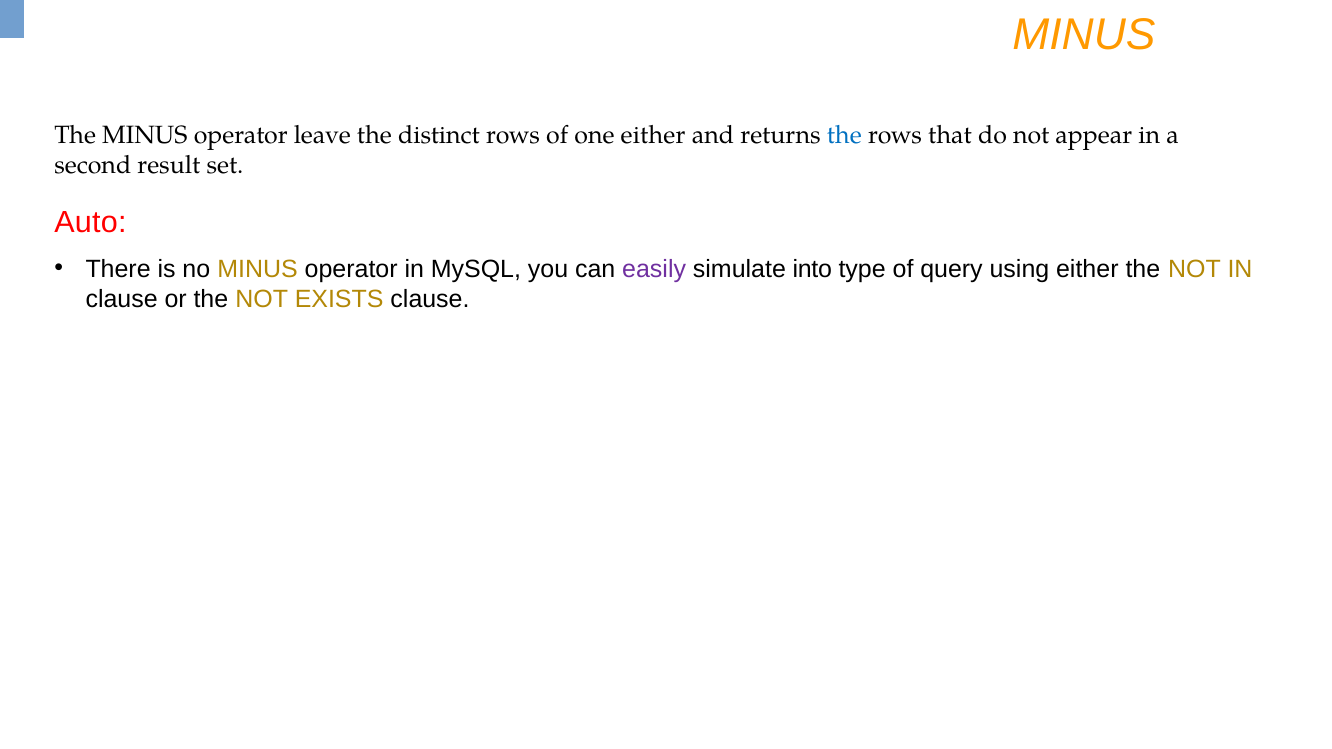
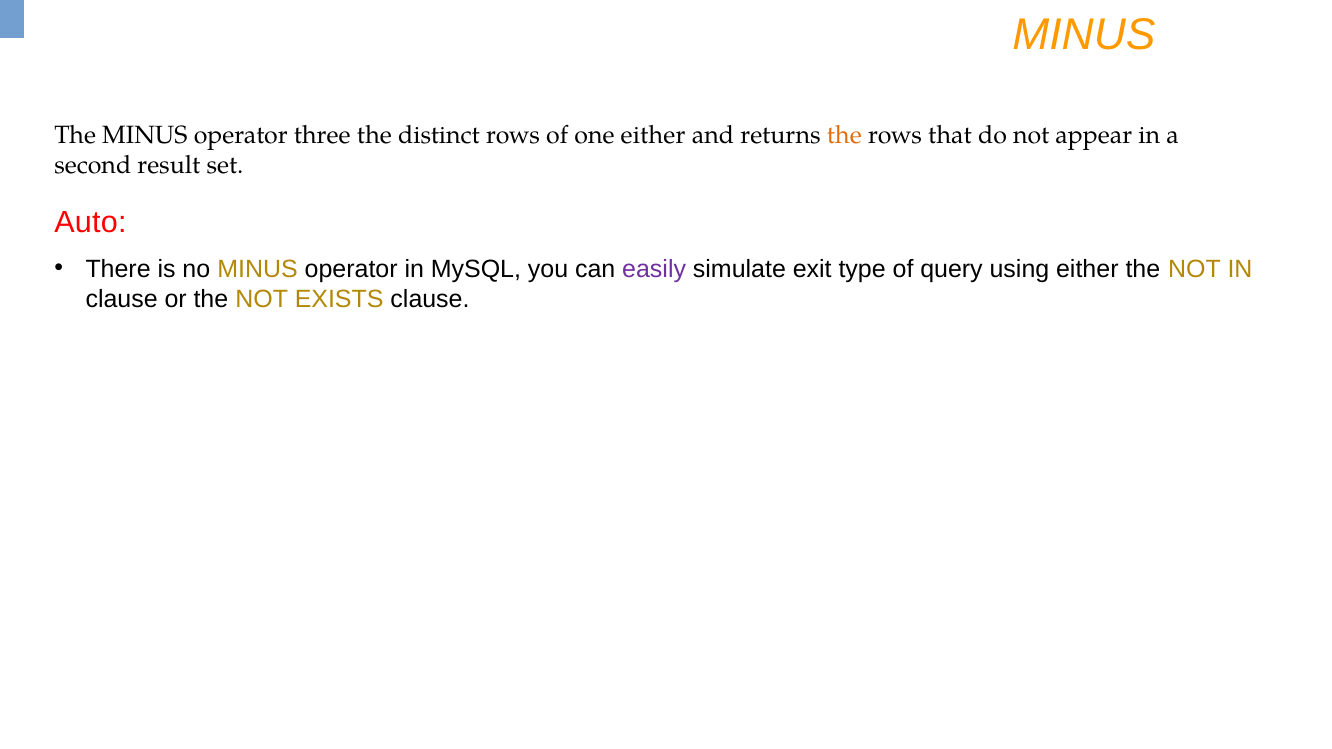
leave: leave -> three
the at (844, 135) colour: blue -> orange
into: into -> exit
